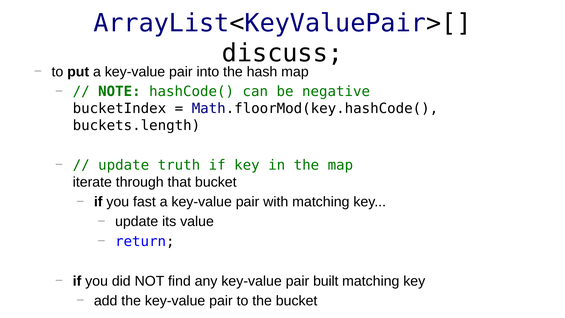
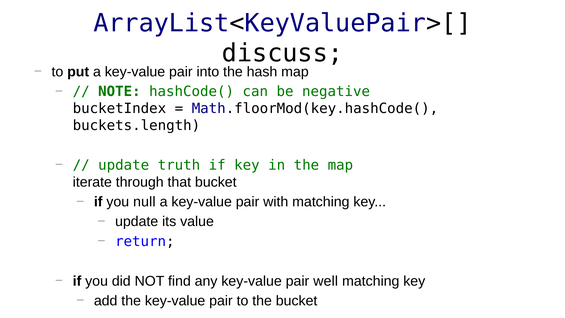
fast: fast -> null
built: built -> well
